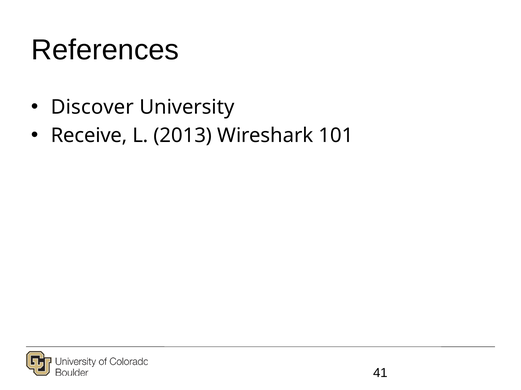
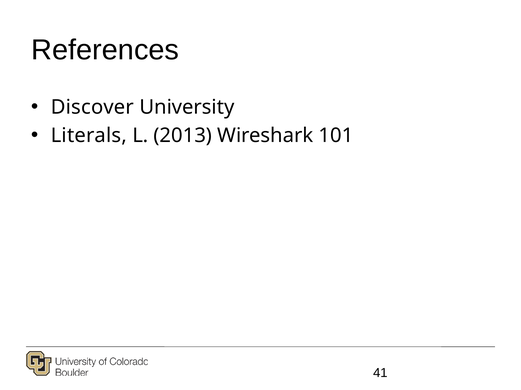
Receive: Receive -> Literals
